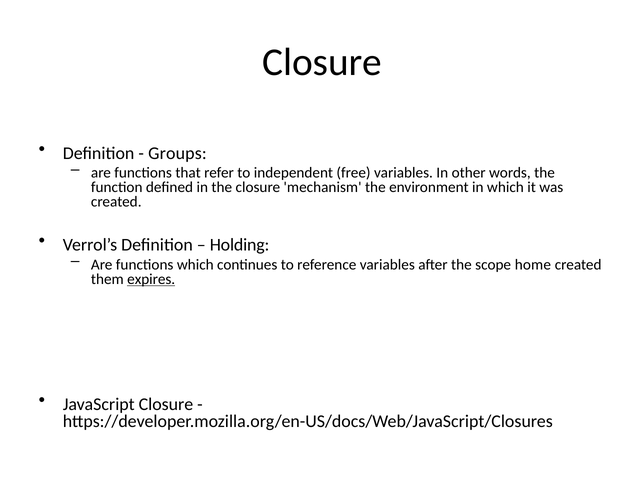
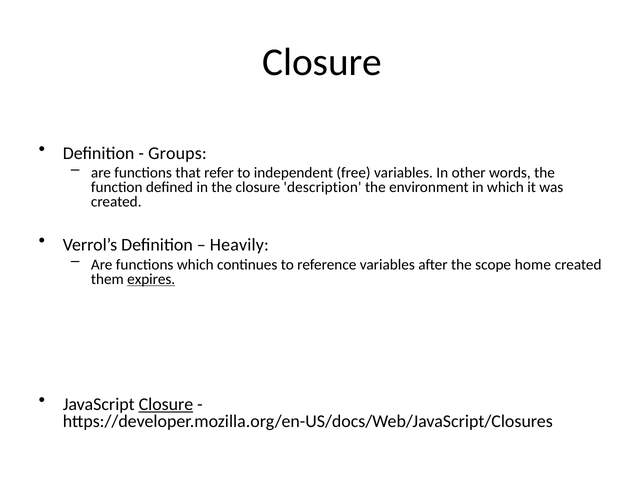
mechanism: mechanism -> description
Holding: Holding -> Heavily
Closure at (166, 404) underline: none -> present
